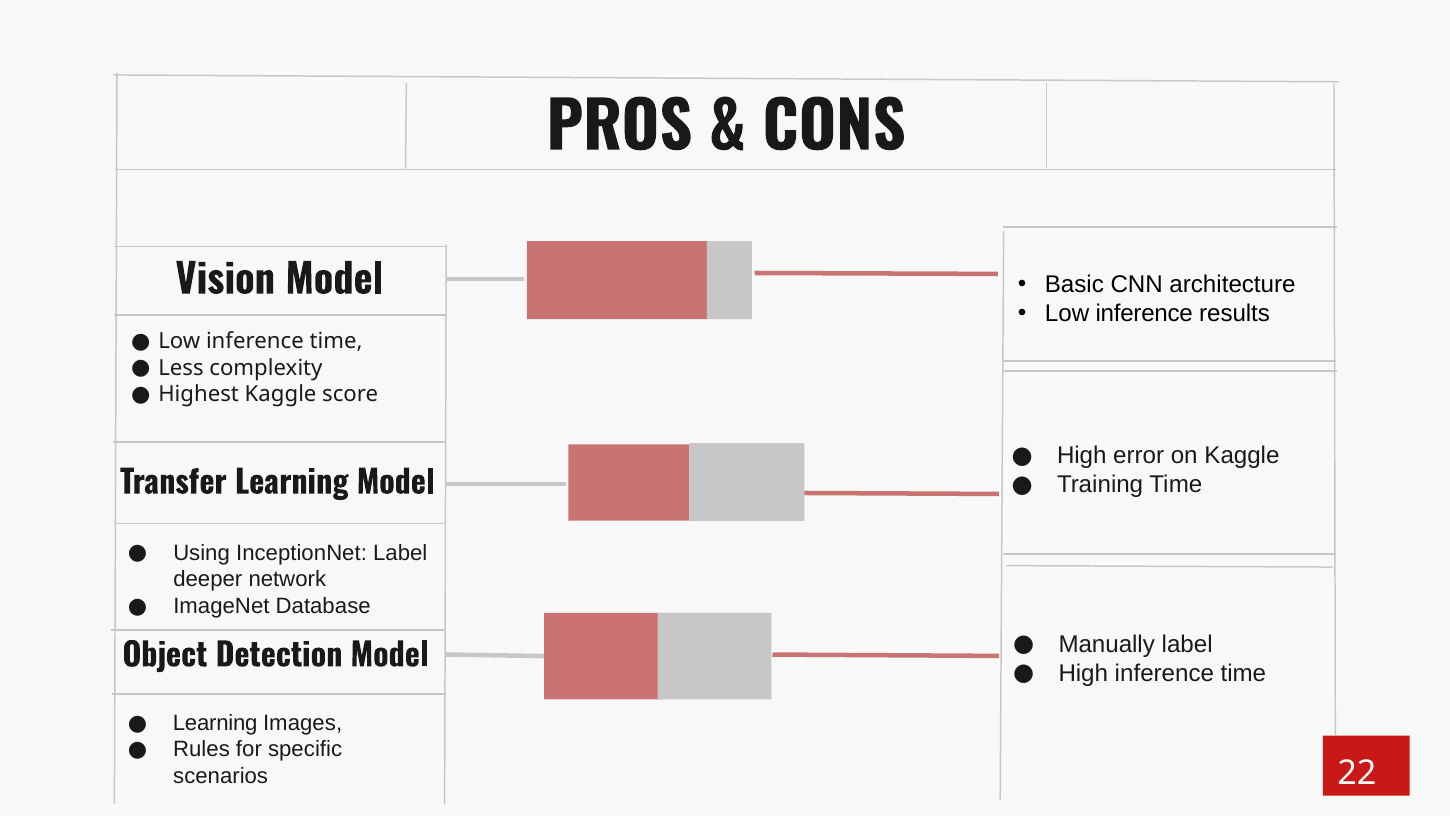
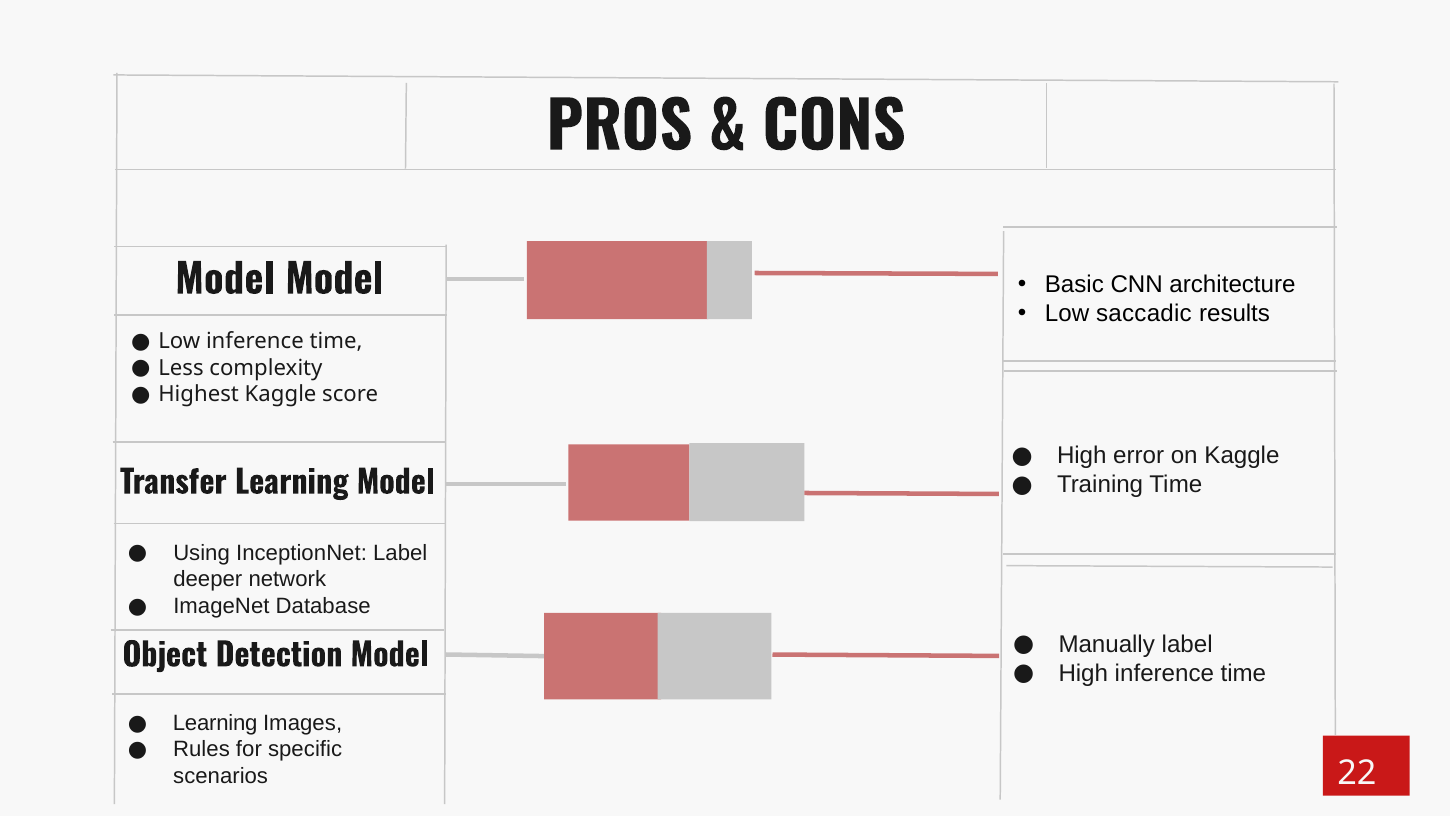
Vision at (225, 280): Vision -> Model
inference at (1144, 313): inference -> saccadic
